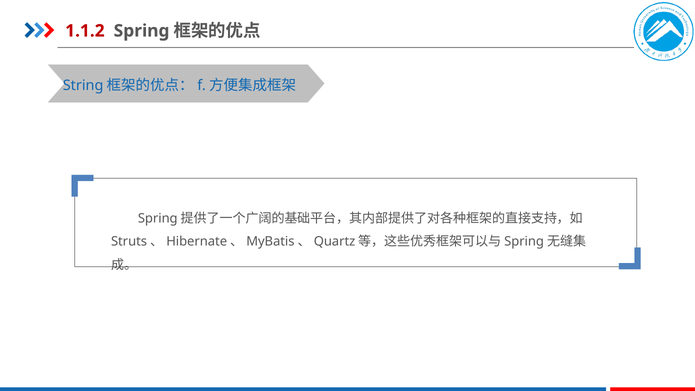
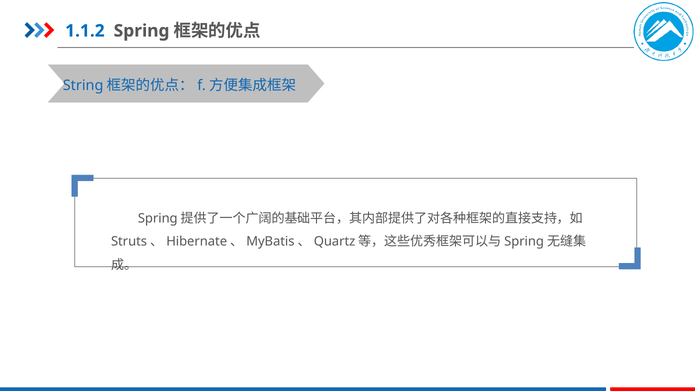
1.1.2 colour: red -> blue
